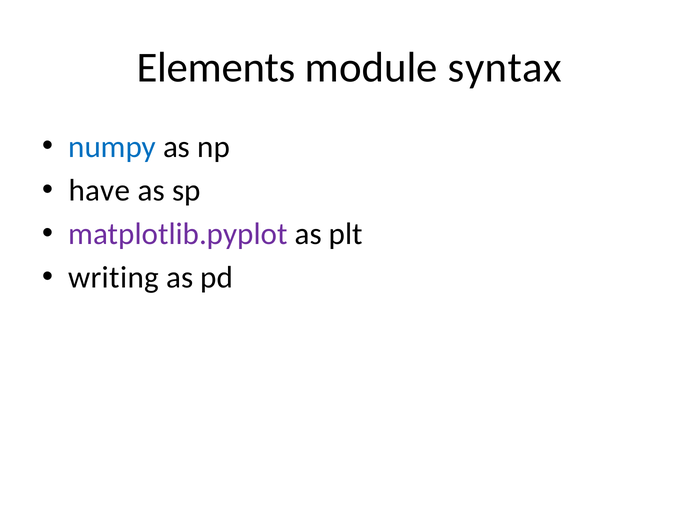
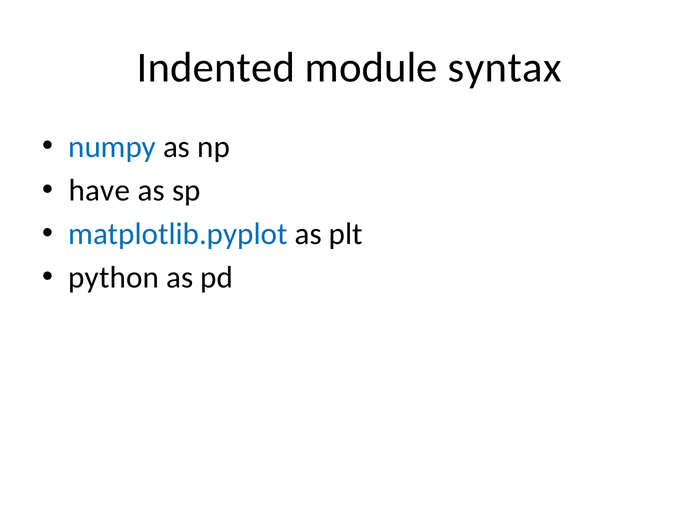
Elements: Elements -> Indented
matplotlib.pyplot colour: purple -> blue
writing: writing -> python
